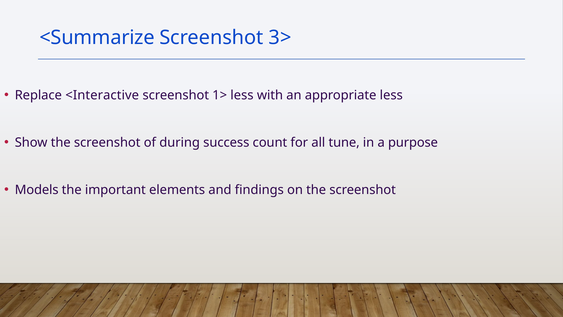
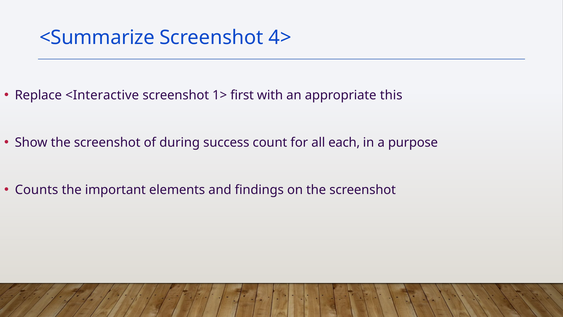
3>: 3> -> 4>
1> less: less -> first
appropriate less: less -> this
tune: tune -> each
Models: Models -> Counts
